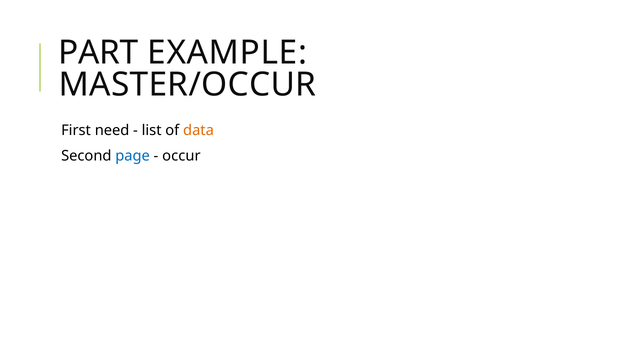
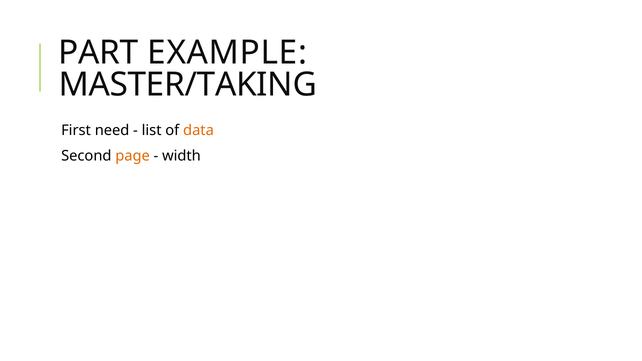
MASTER/OCCUR: MASTER/OCCUR -> MASTER/TAKING
page colour: blue -> orange
occur: occur -> width
